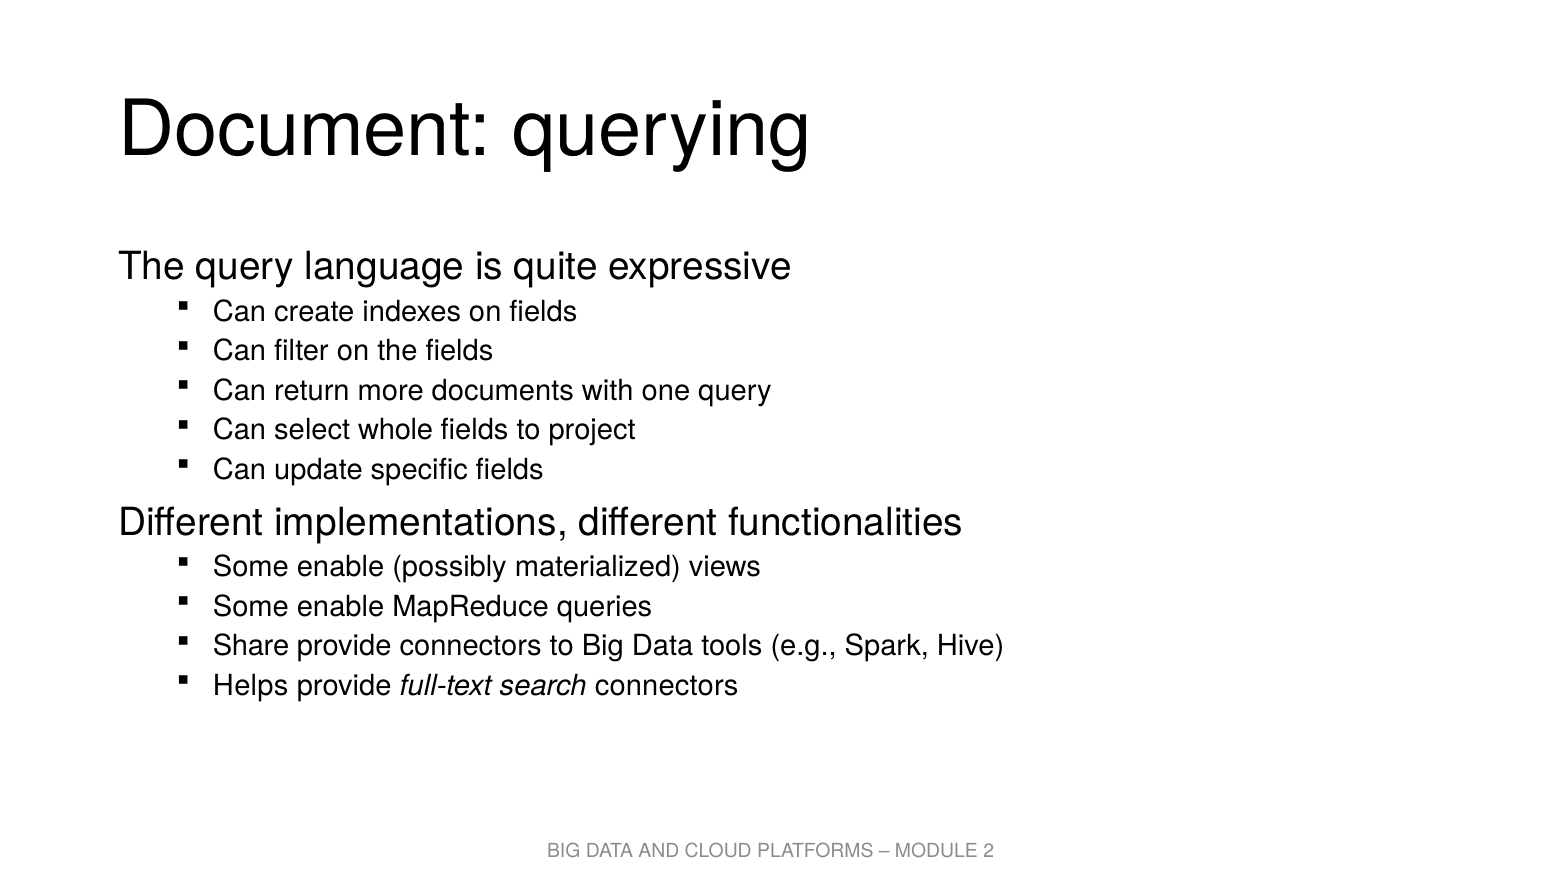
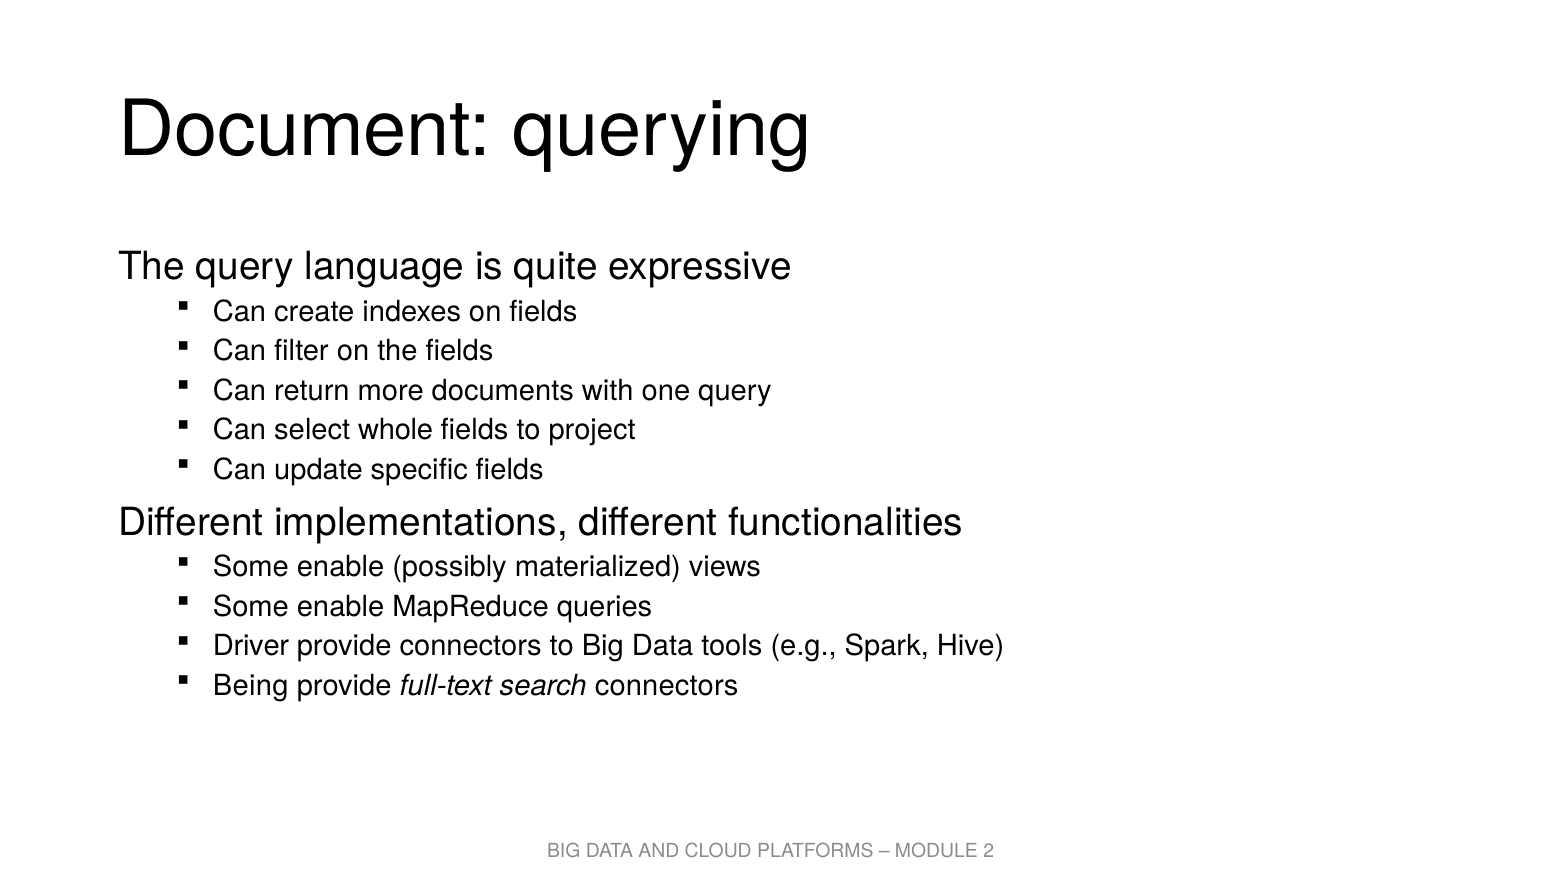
Share: Share -> Driver
Helps: Helps -> Being
